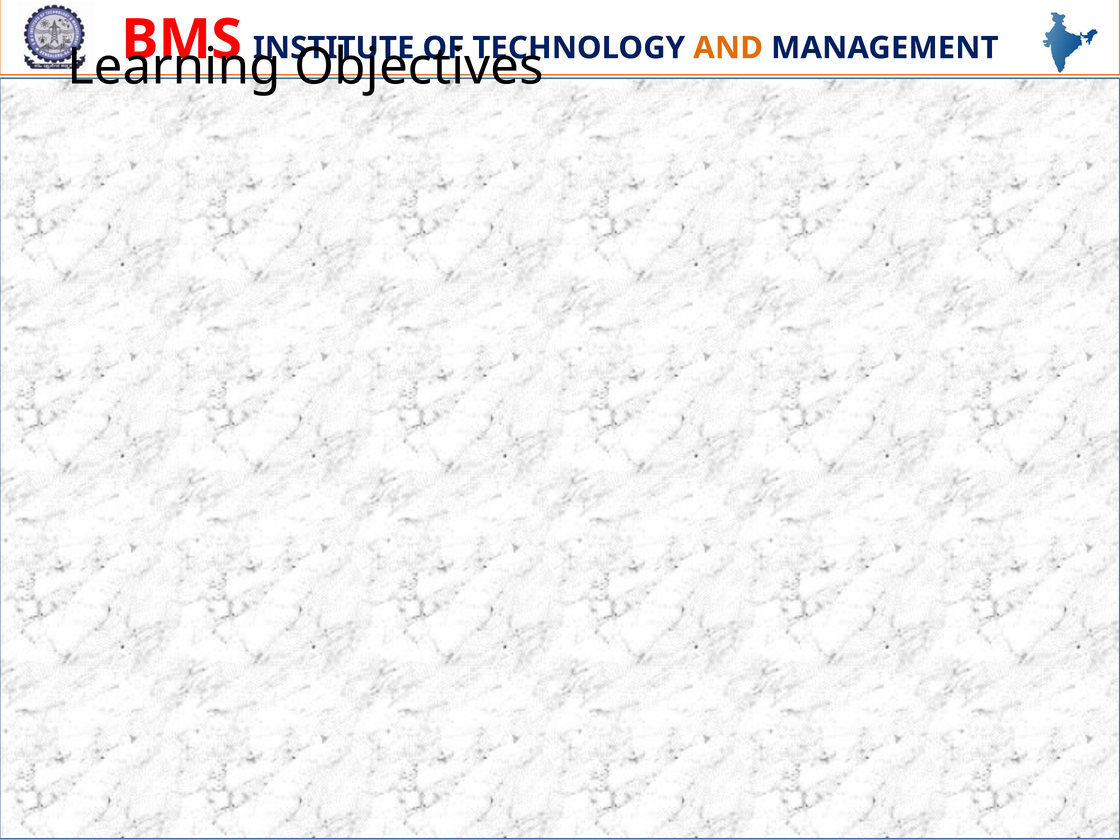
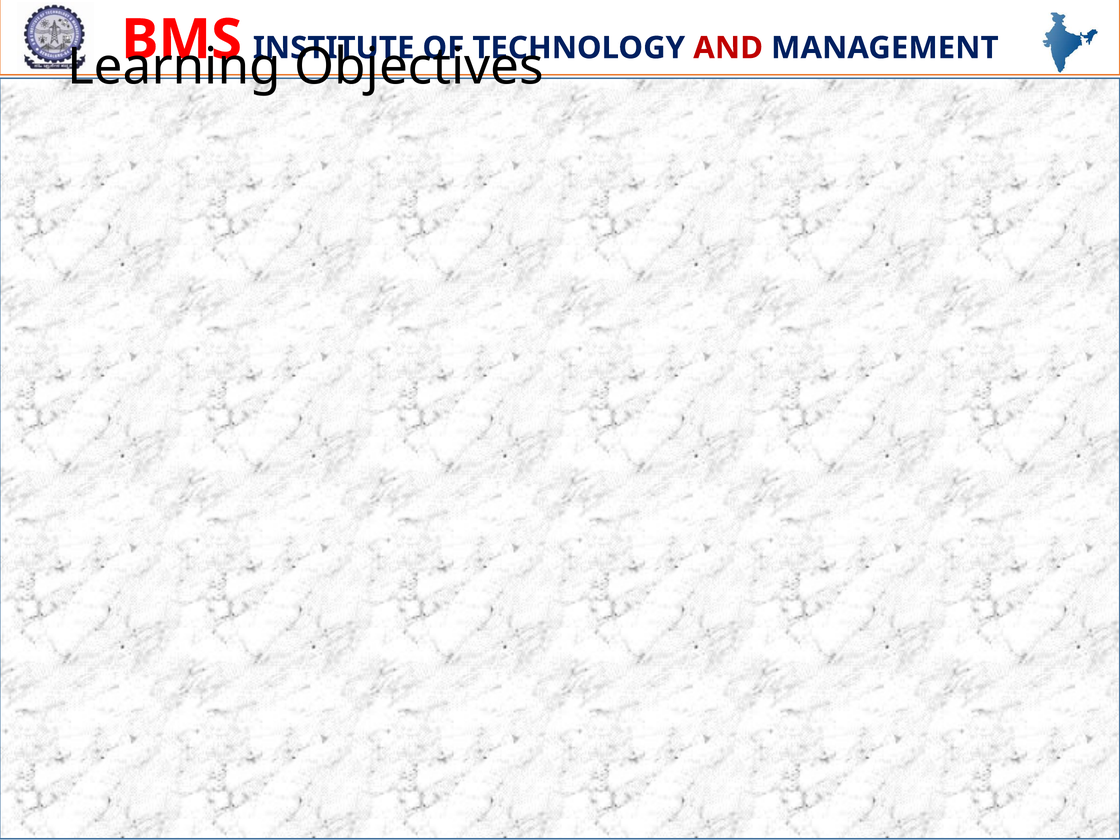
AND at (728, 48) colour: orange -> red
